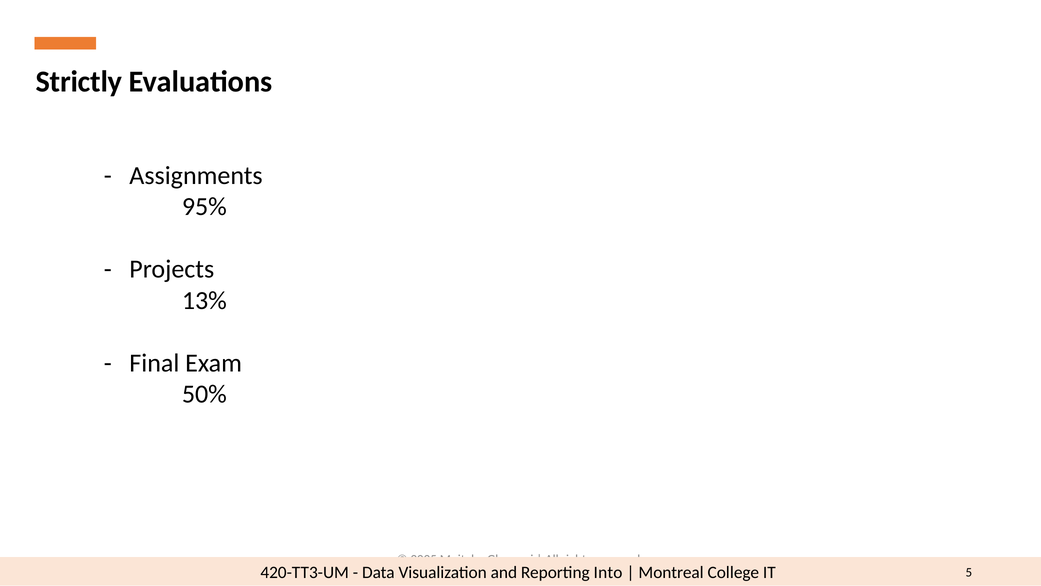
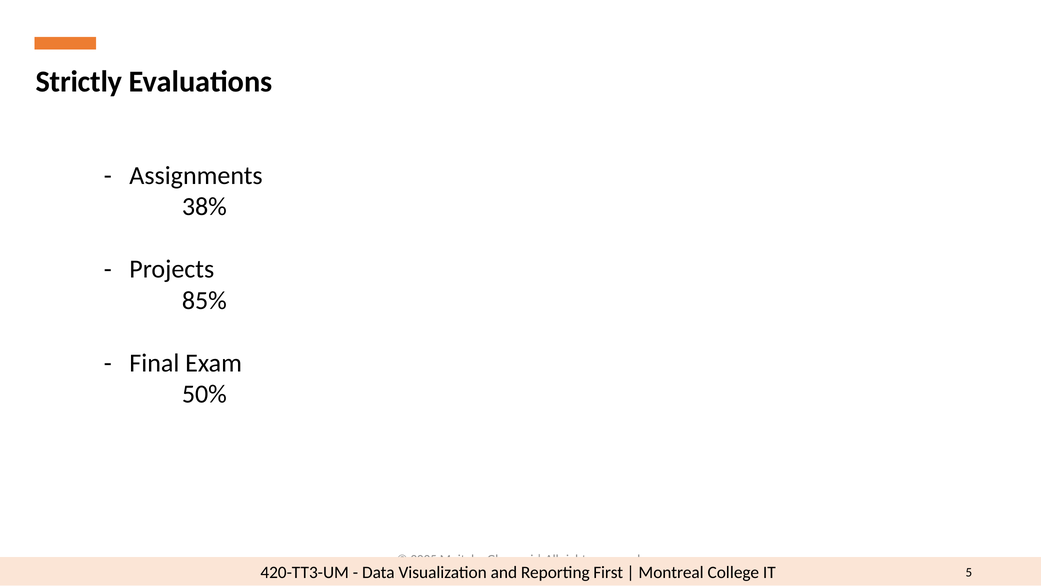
95%: 95% -> 38%
13%: 13% -> 85%
Into: Into -> First
